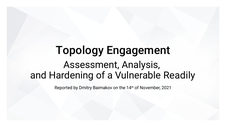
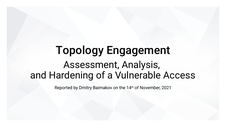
Readily: Readily -> Access
